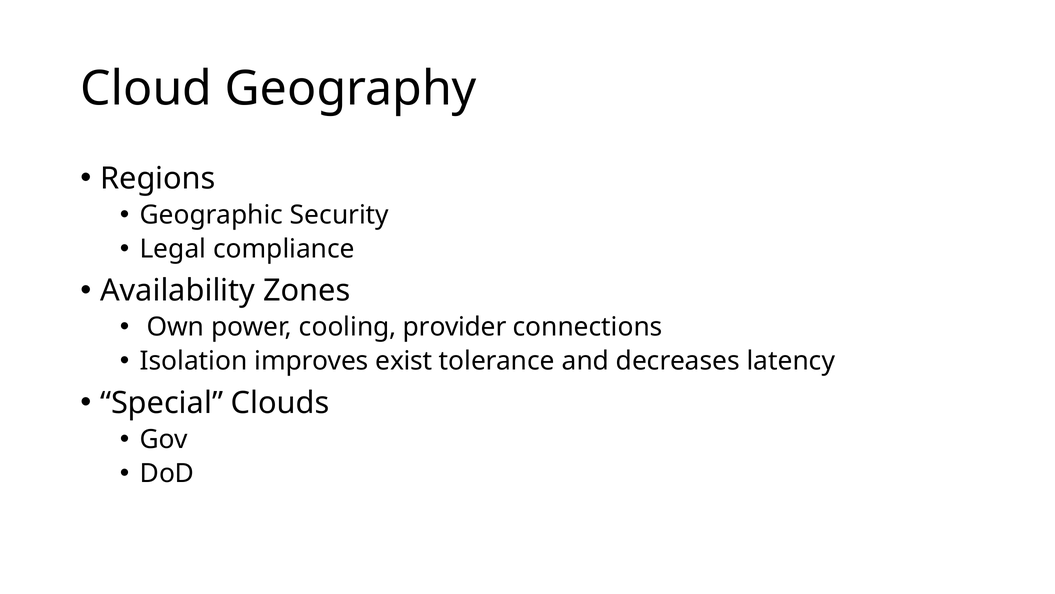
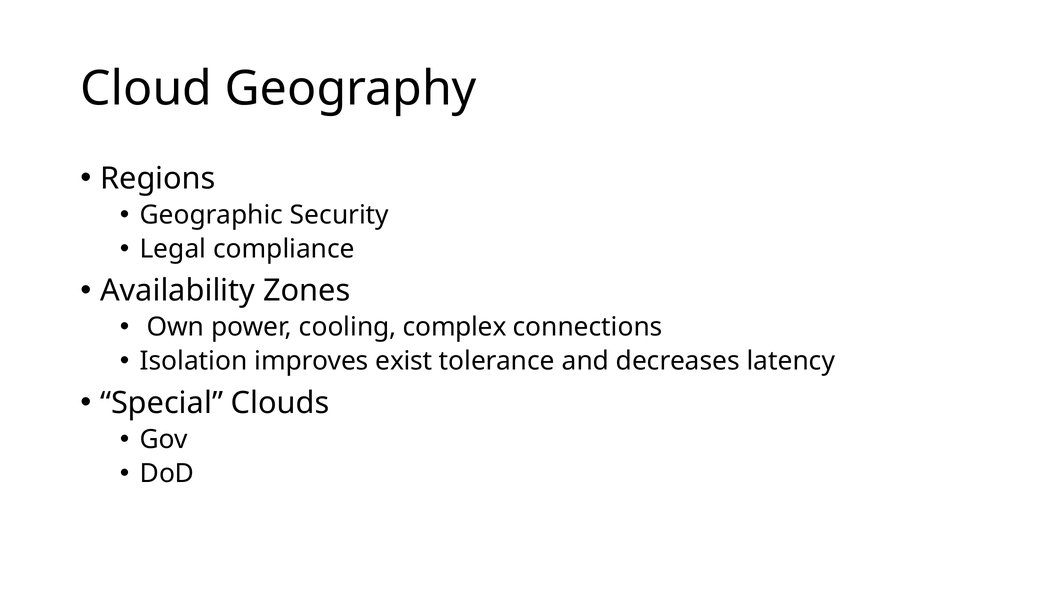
provider: provider -> complex
